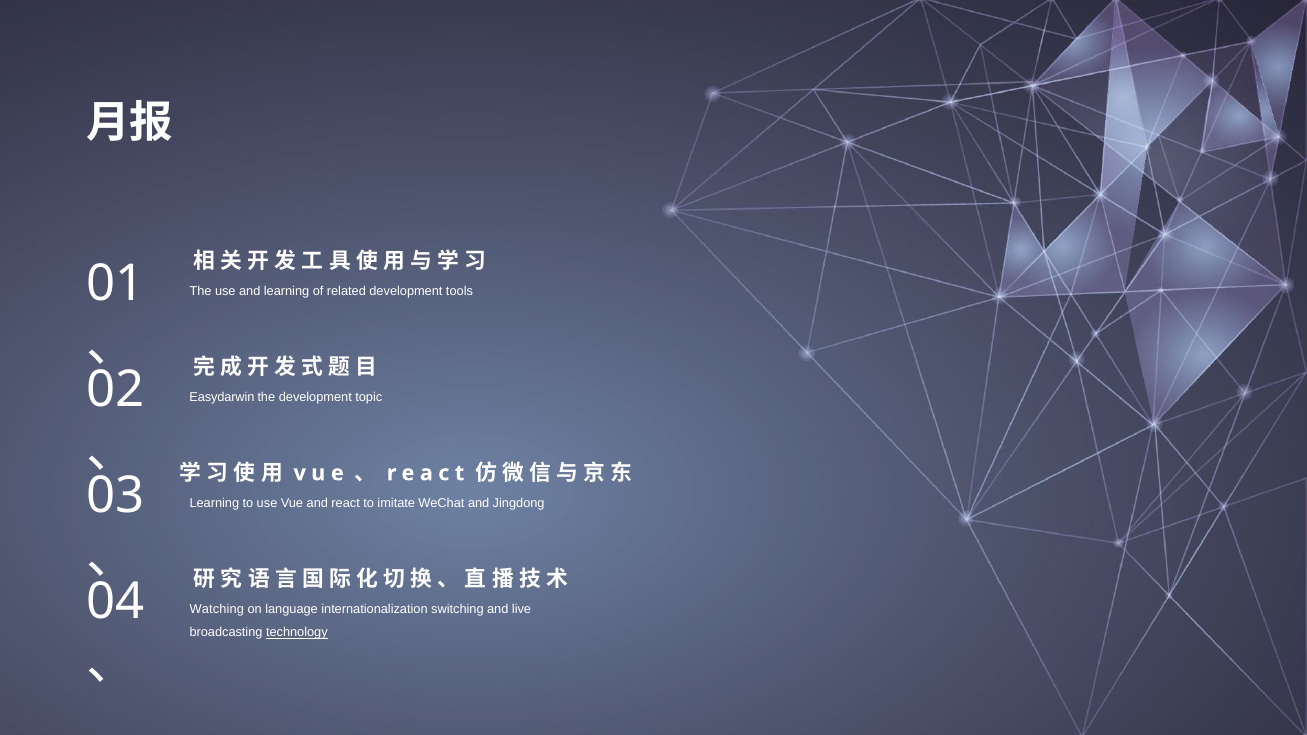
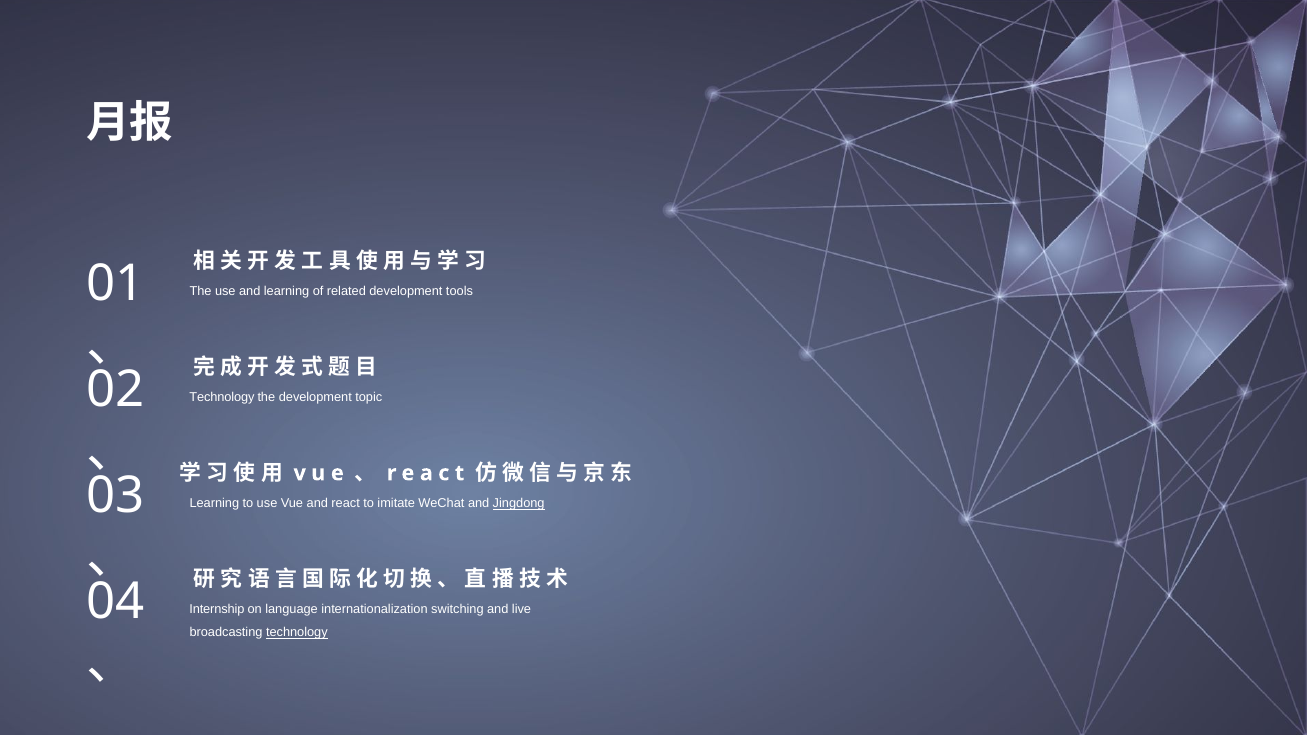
Easydarwin at (222, 398): Easydarwin -> Technology
Jingdong underline: none -> present
Watching: Watching -> Internship
